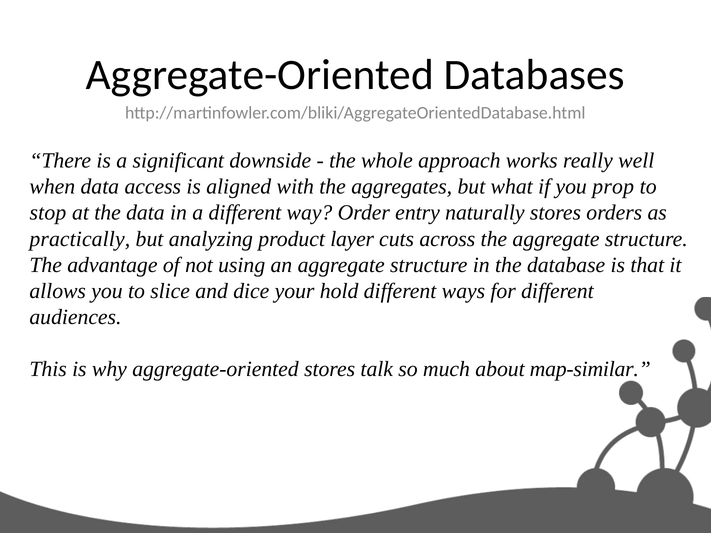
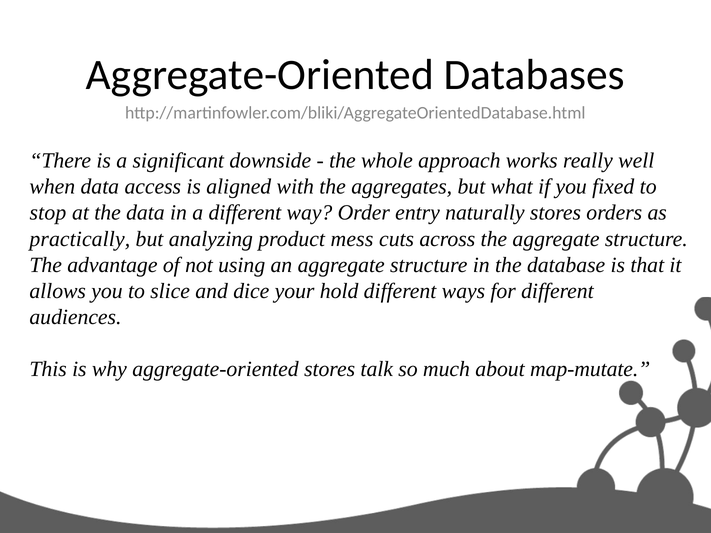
prop: prop -> fixed
layer: layer -> mess
map-similar: map-similar -> map-mutate
